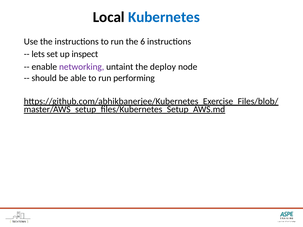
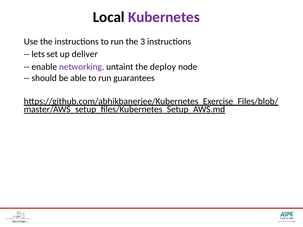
Kubernetes colour: blue -> purple
6: 6 -> 3
inspect: inspect -> deliver
performing: performing -> guarantees
